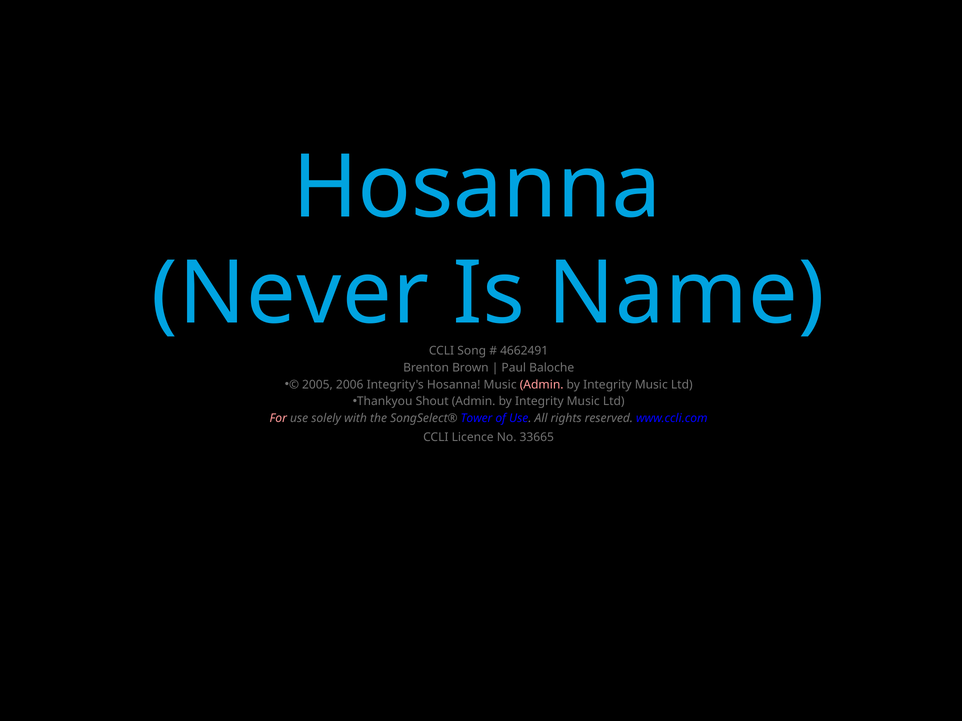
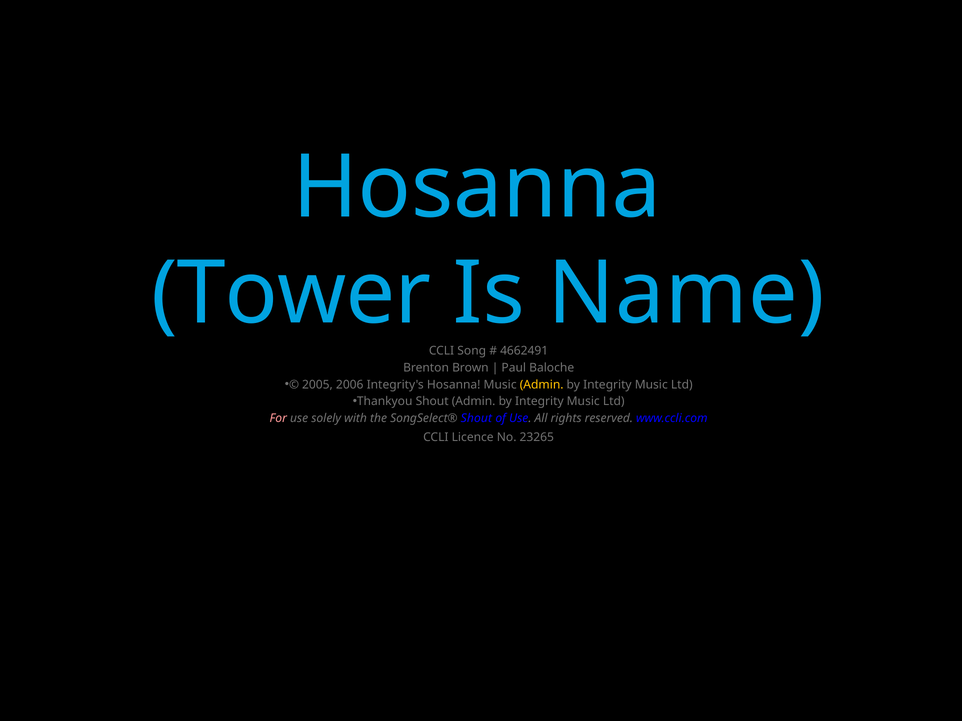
Never: Never -> Tower
Admin at (542, 385) colour: pink -> yellow
SongSelect® Tower: Tower -> Shout
33665: 33665 -> 23265
